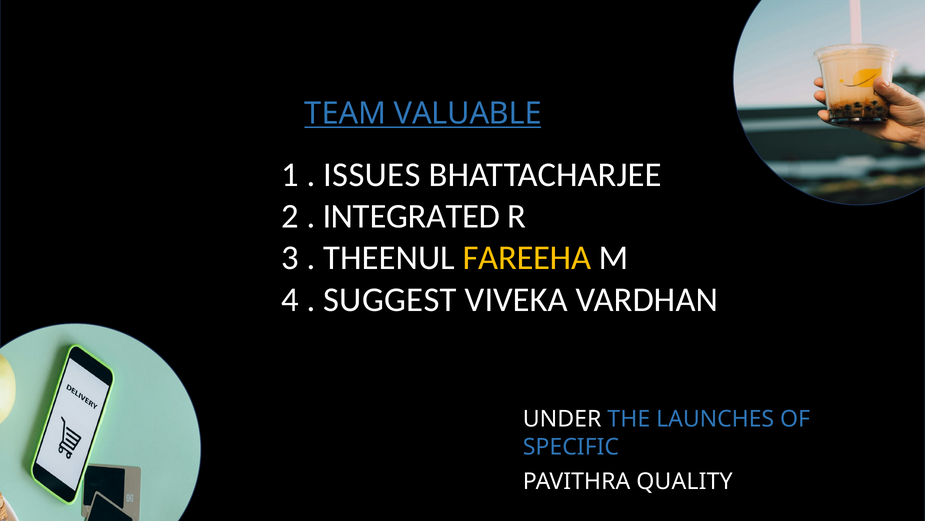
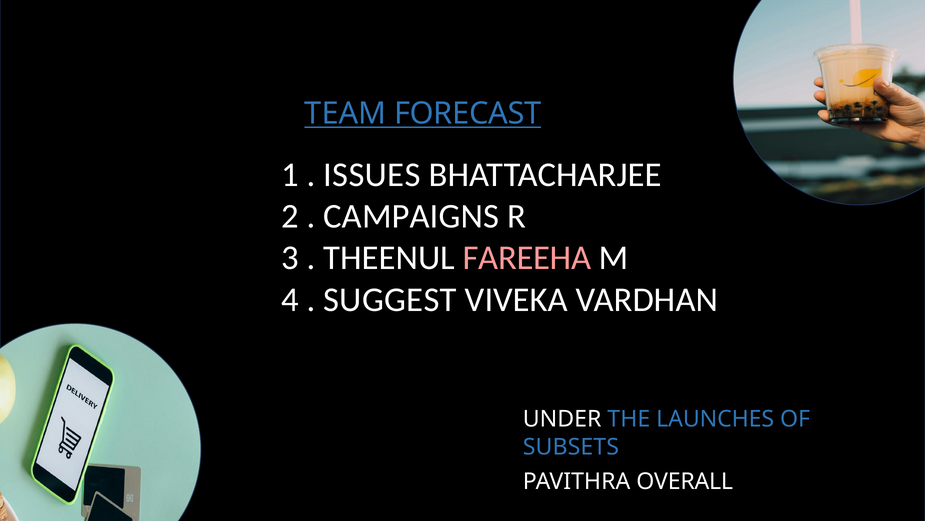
VALUABLE: VALUABLE -> FORECAST
INTEGRATED: INTEGRATED -> CAMPAIGNS
FAREEHA colour: yellow -> pink
SPECIFIC: SPECIFIC -> SUBSETS
QUALITY: QUALITY -> OVERALL
